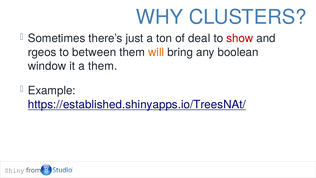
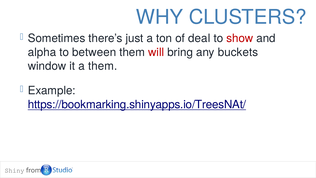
rgeos: rgeos -> alpha
will colour: orange -> red
boolean: boolean -> buckets
https://established.shinyapps.io/TreesNAt/: https://established.shinyapps.io/TreesNAt/ -> https://bookmarking.shinyapps.io/TreesNAt/
